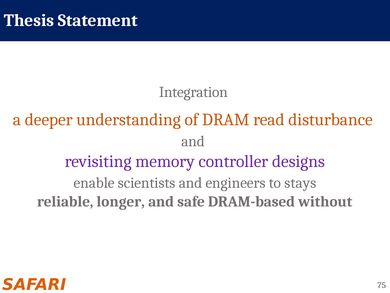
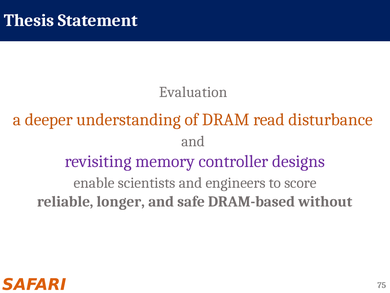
Integration: Integration -> Evaluation
stays: stays -> score
